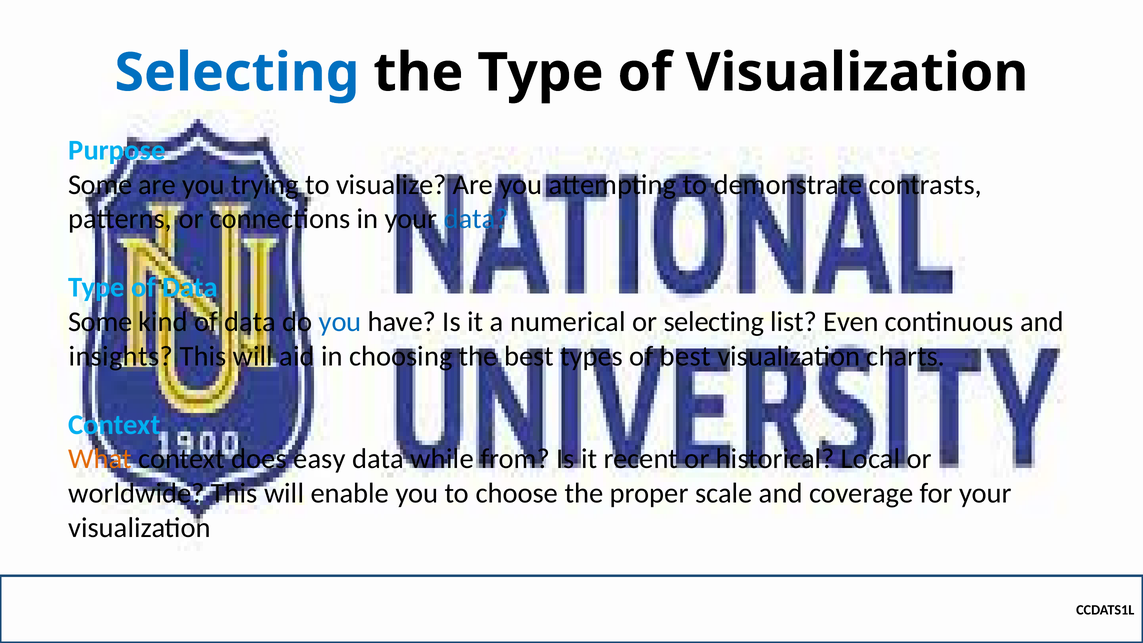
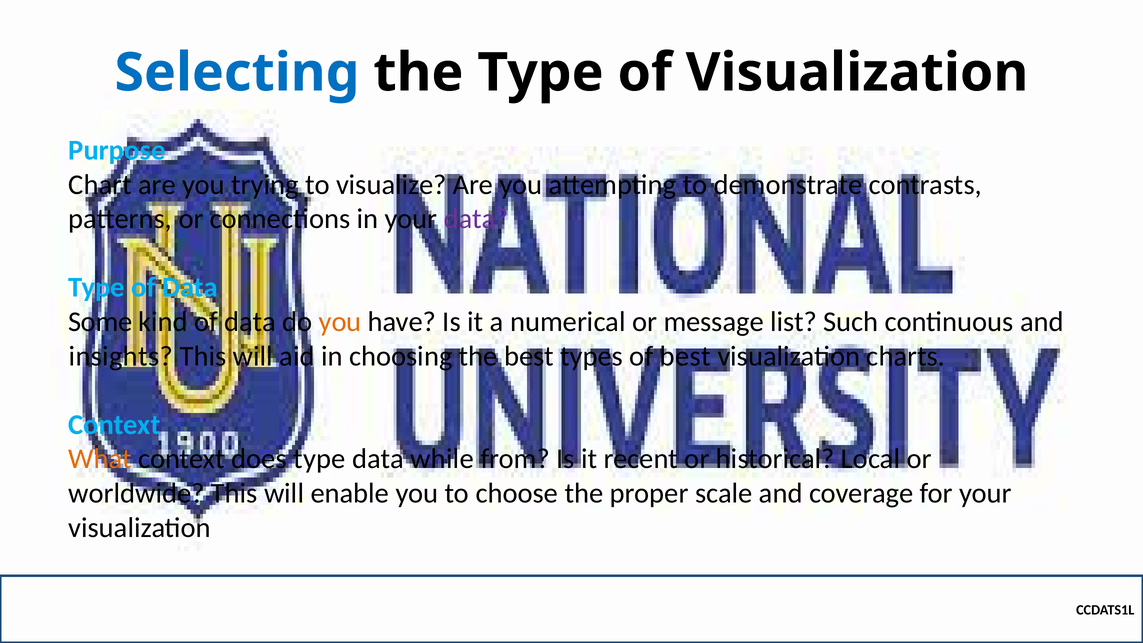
Some at (100, 185): Some -> Chart
data at (476, 219) colour: blue -> purple
you at (340, 322) colour: blue -> orange
or selecting: selecting -> message
Even: Even -> Such
does easy: easy -> type
